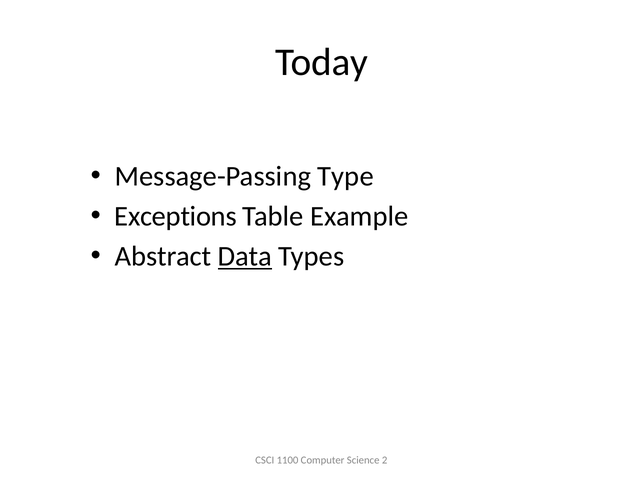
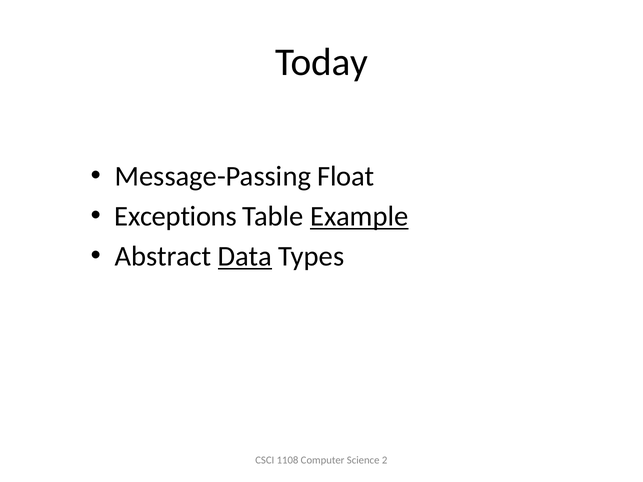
Type: Type -> Float
Example underline: none -> present
1100: 1100 -> 1108
